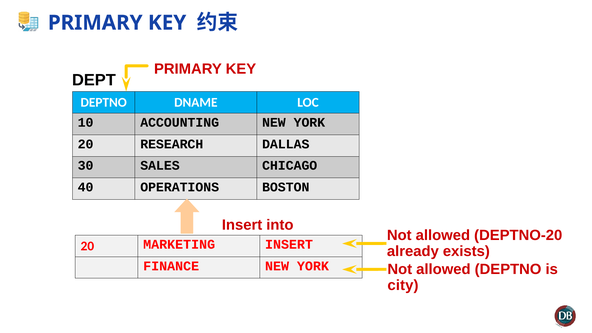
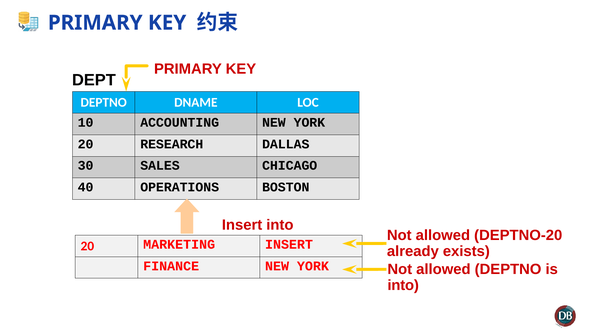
city at (403, 285): city -> into
